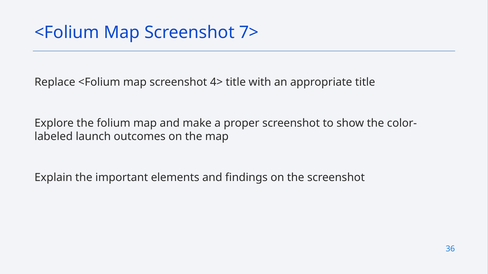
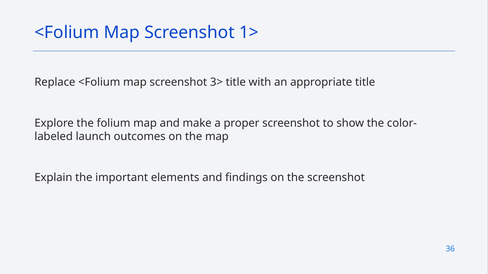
7>: 7> -> 1>
4>: 4> -> 3>
